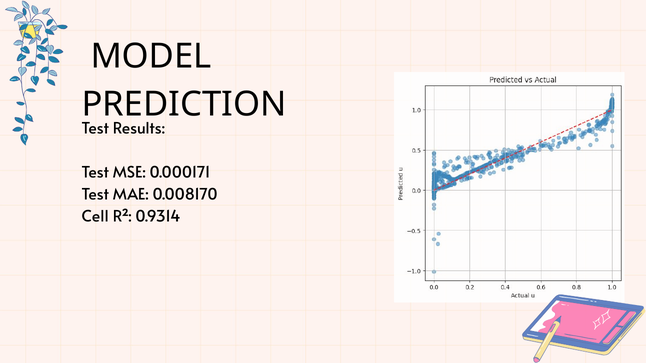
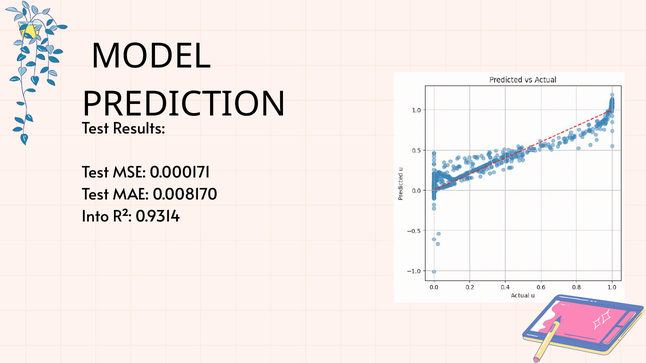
Cell: Cell -> Into
